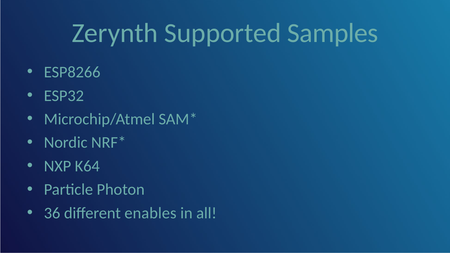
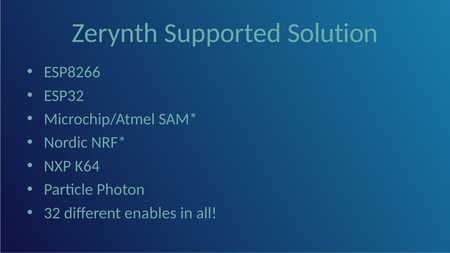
Samples: Samples -> Solution
36: 36 -> 32
